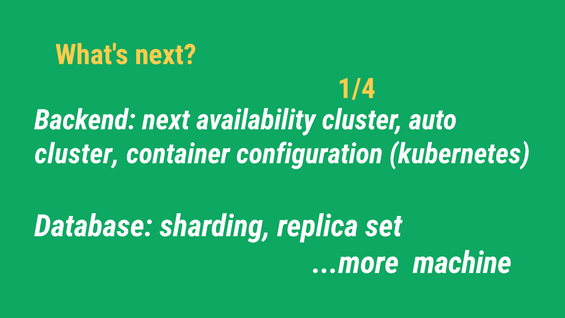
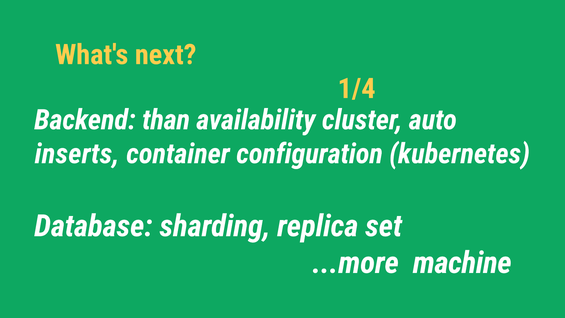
Backend next: next -> than
cluster at (77, 154): cluster -> inserts
